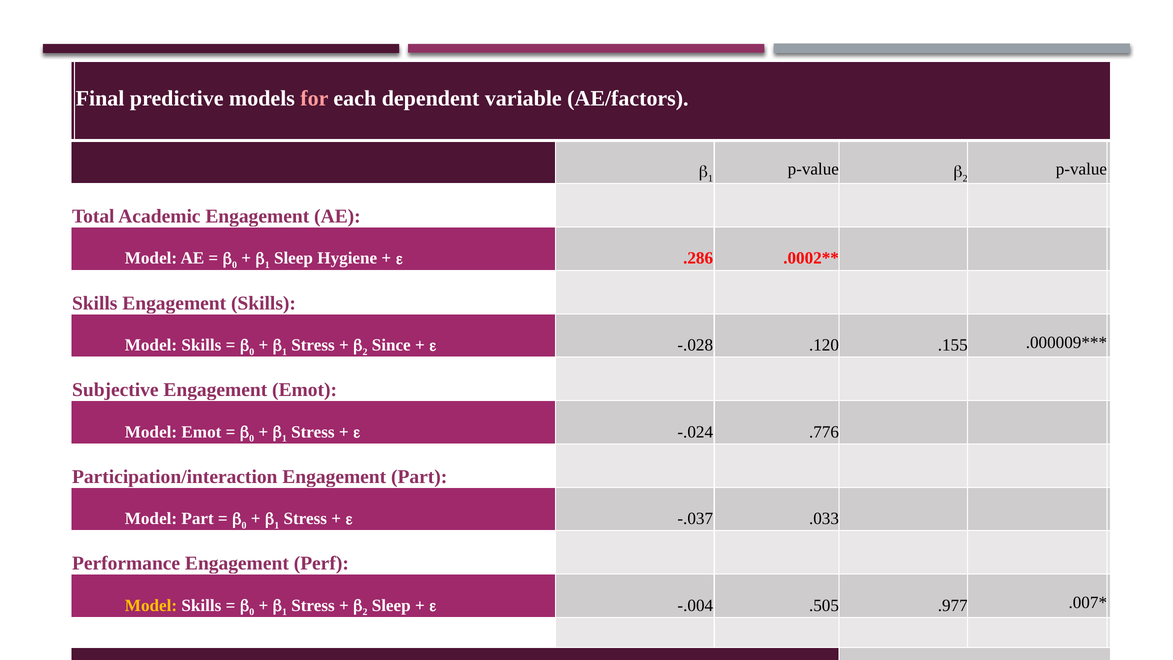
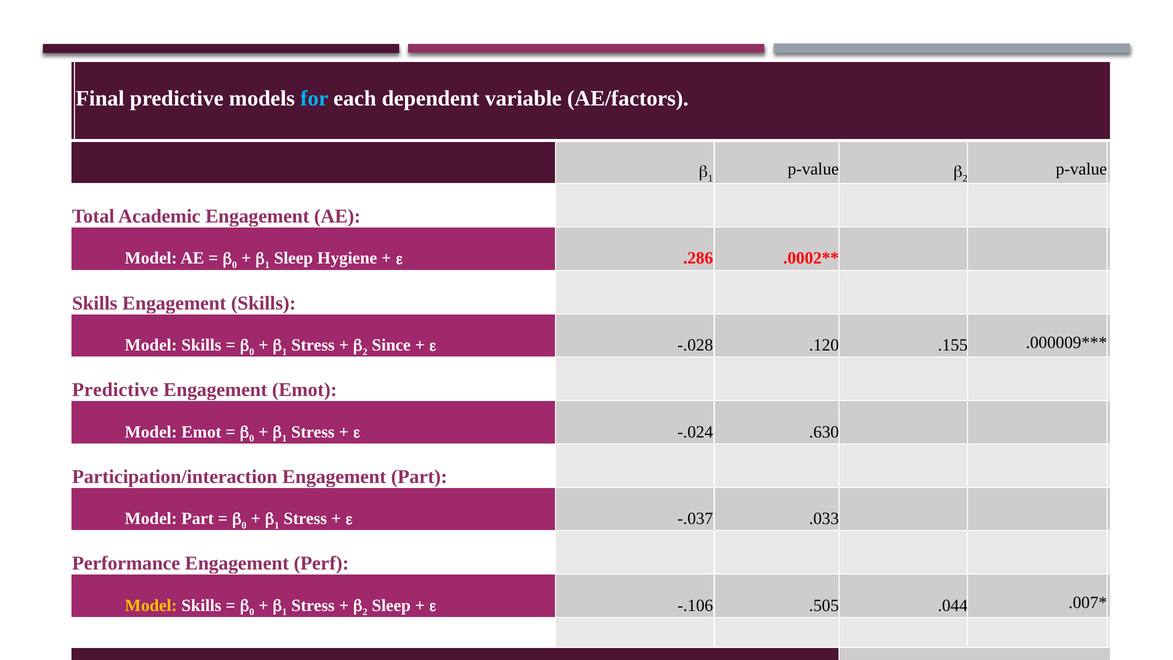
for colour: pink -> light blue
Subjective at (115, 390): Subjective -> Predictive
.776: .776 -> .630
-.004: -.004 -> -.106
.977: .977 -> .044
